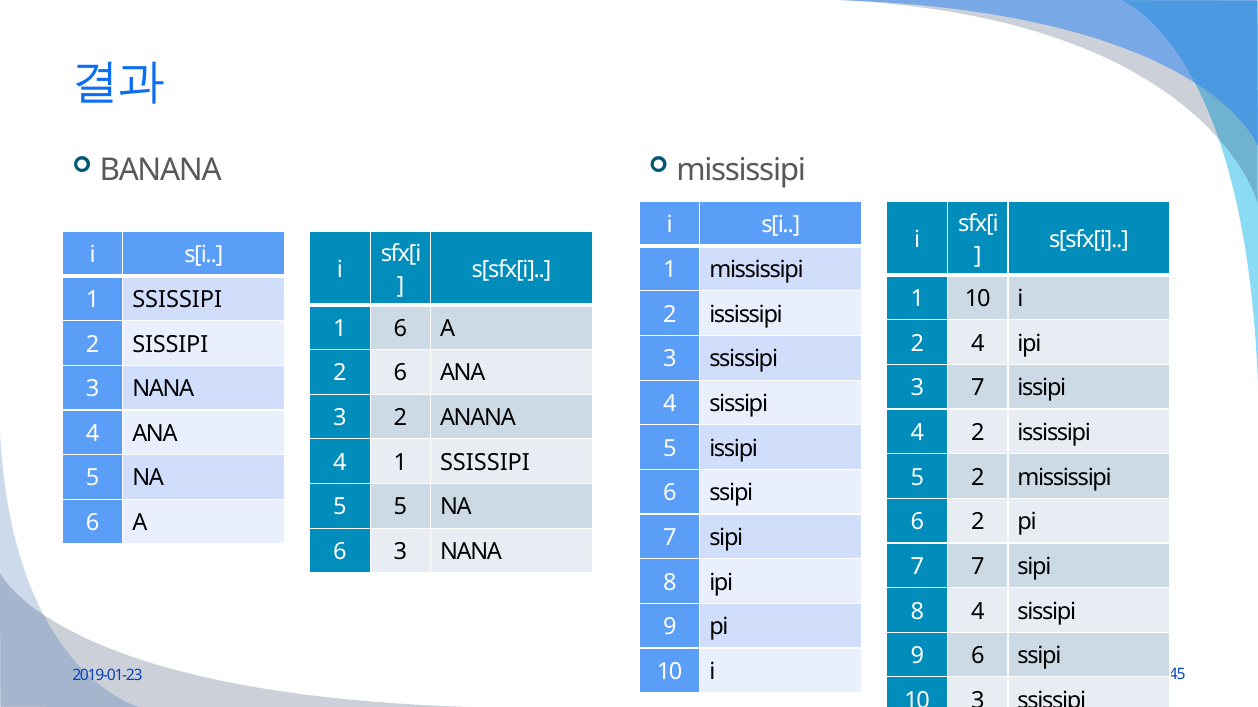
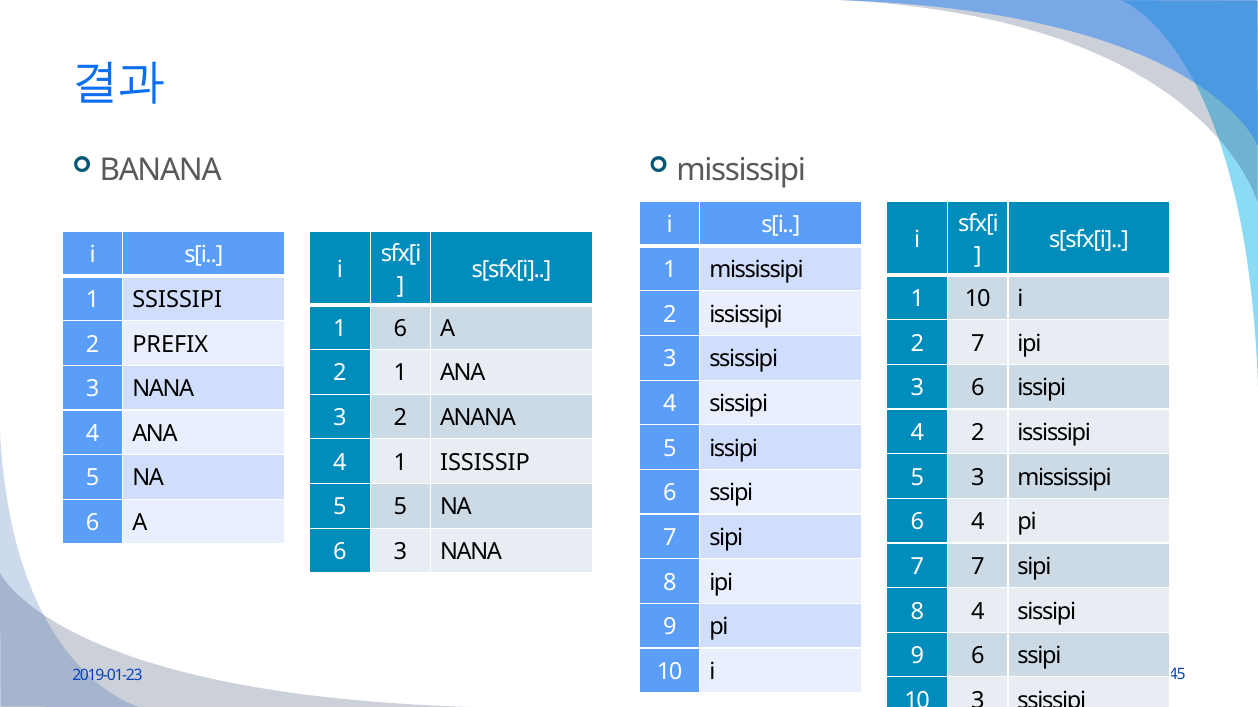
2 4: 4 -> 7
2 SISSIPI: SISSIPI -> PREFIX
2 6: 6 -> 1
3 7: 7 -> 6
4 1 SSISSIPI: SSISSIPI -> ISSISSIP
5 2: 2 -> 3
6 2: 2 -> 4
